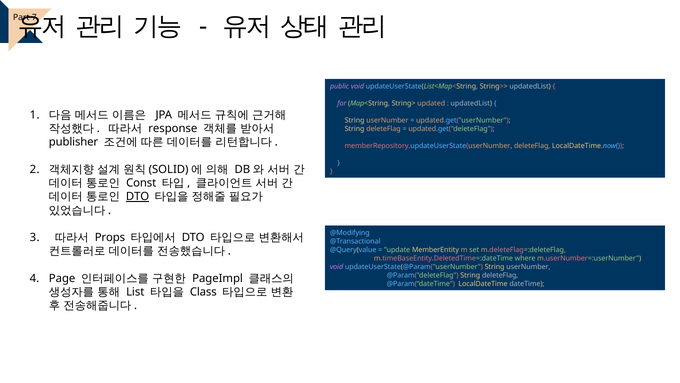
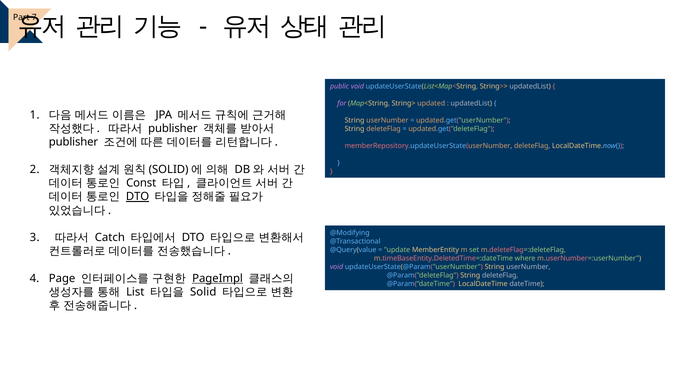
response at (173, 128): response -> publisher
Props: Props -> Catch
PageImpl underline: none -> present
Class: Class -> Solid
